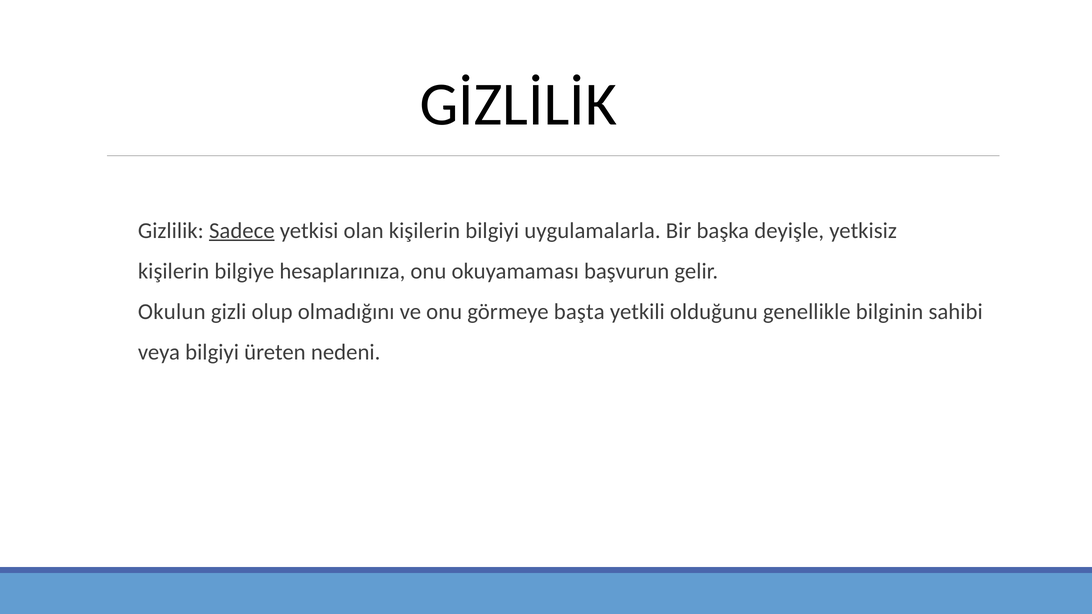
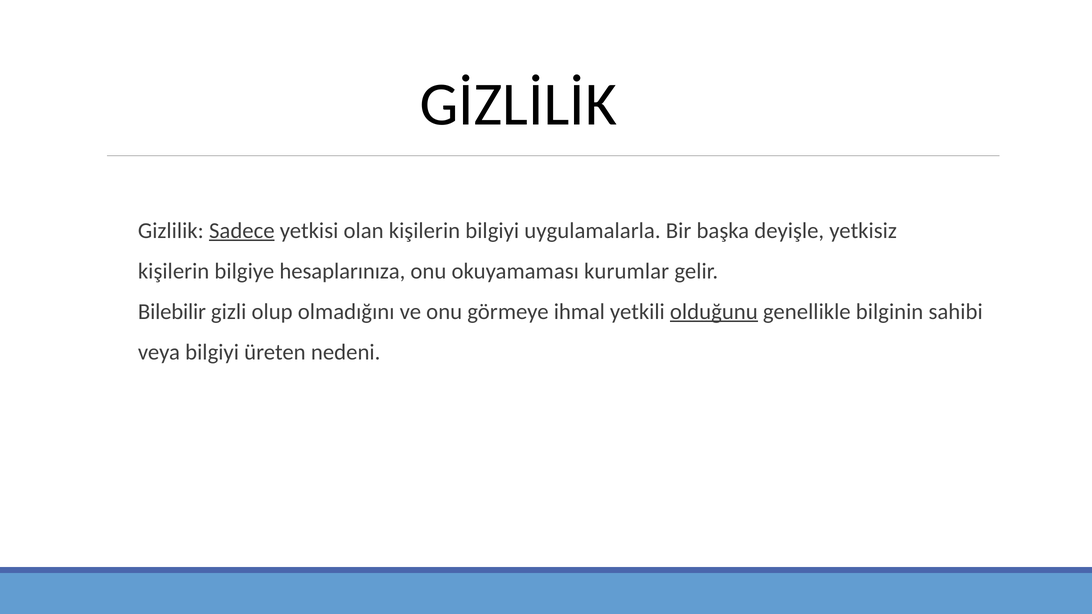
başvurun: başvurun -> kurumlar
Okulun: Okulun -> Bilebilir
başta: başta -> ihmal
olduğunu underline: none -> present
